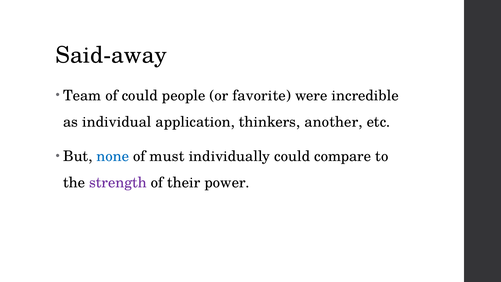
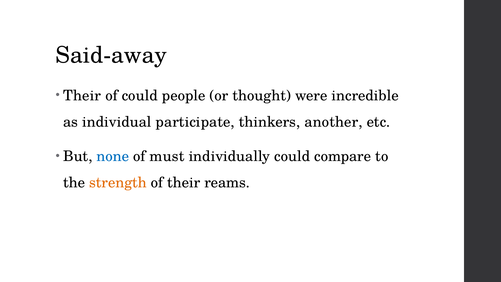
Team at (82, 96): Team -> Their
favorite: favorite -> thought
application: application -> participate
strength colour: purple -> orange
power: power -> reams
